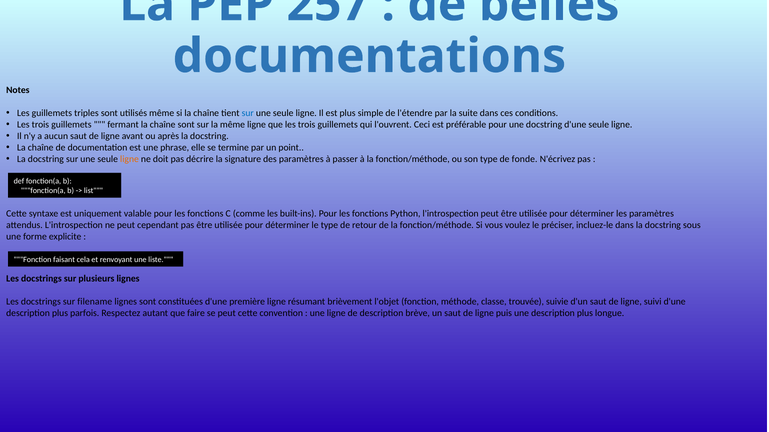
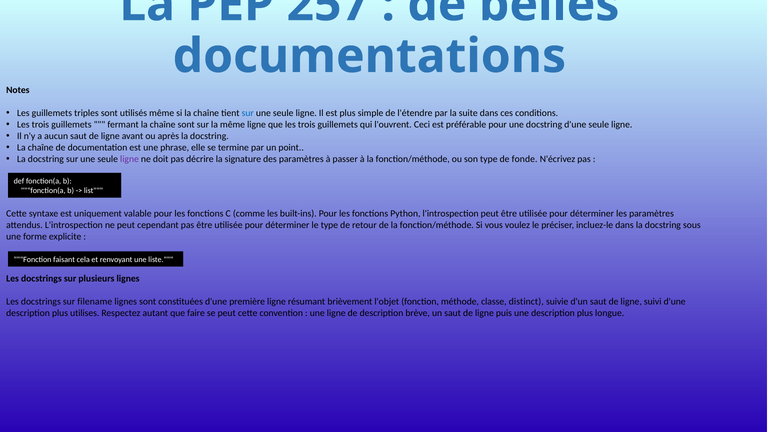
ligne at (129, 159) colour: orange -> purple
trouvée: trouvée -> distinct
parfois: parfois -> utilises
